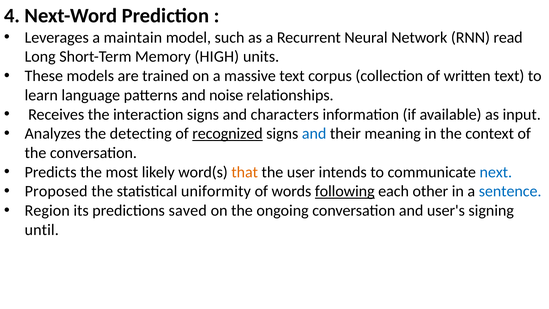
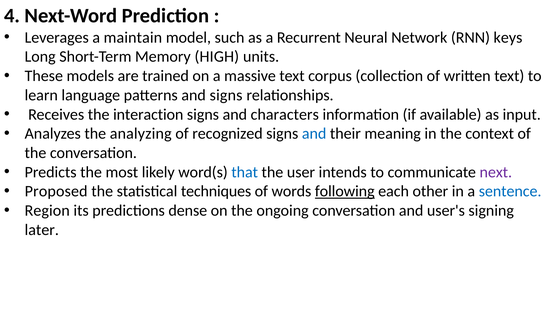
read: read -> keys
and noise: noise -> signs
detecting: detecting -> analyzing
recognized underline: present -> none
that colour: orange -> blue
next colour: blue -> purple
uniformity: uniformity -> techniques
saved: saved -> dense
until: until -> later
